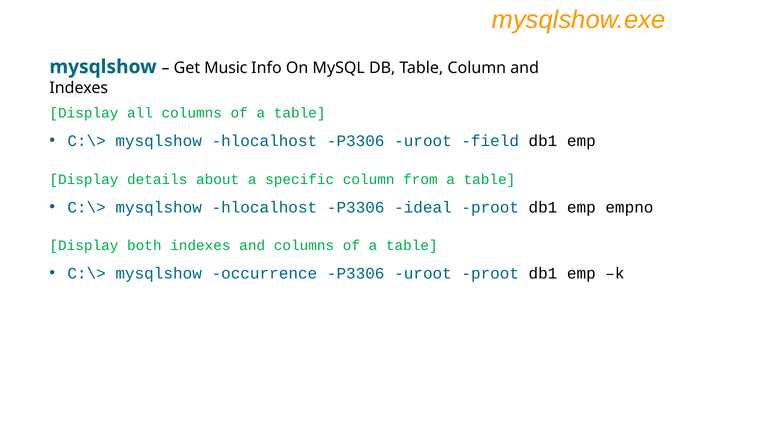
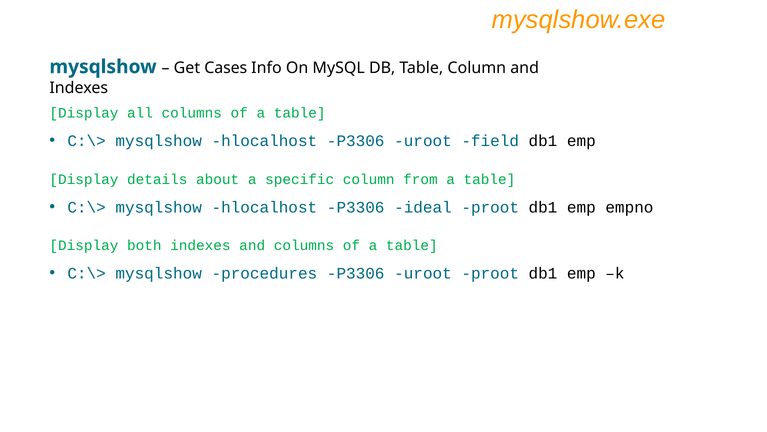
Music: Music -> Cases
occurrence: occurrence -> procedures
